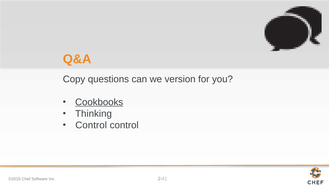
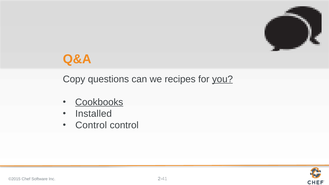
version: version -> recipes
you underline: none -> present
Thinking: Thinking -> Installed
